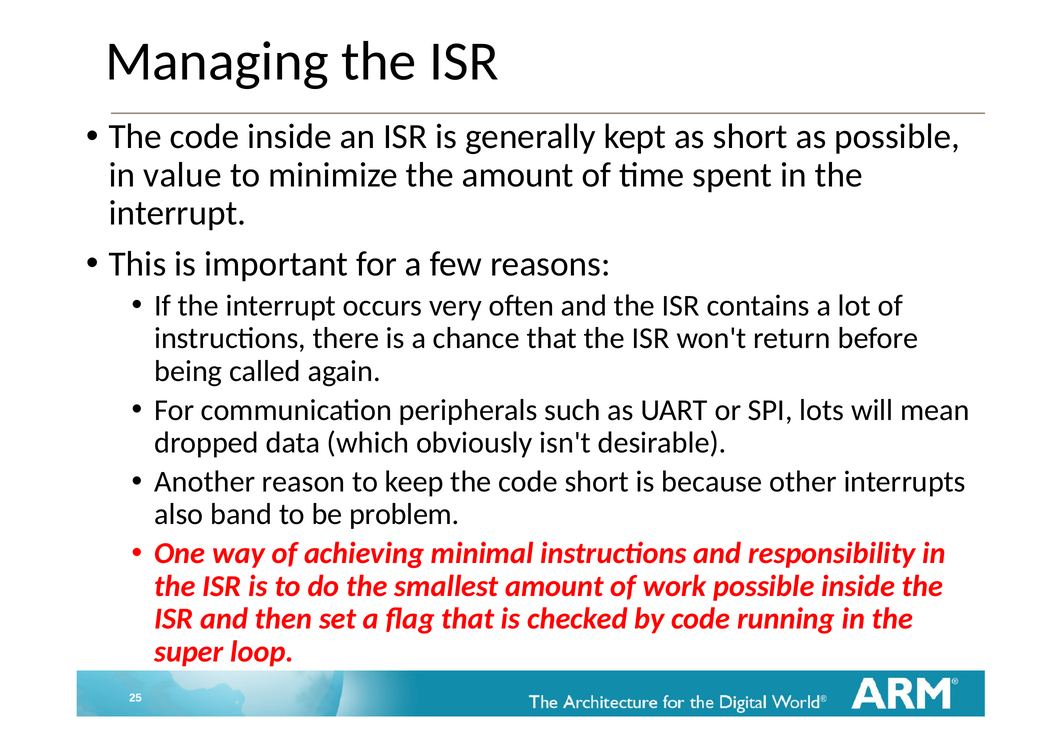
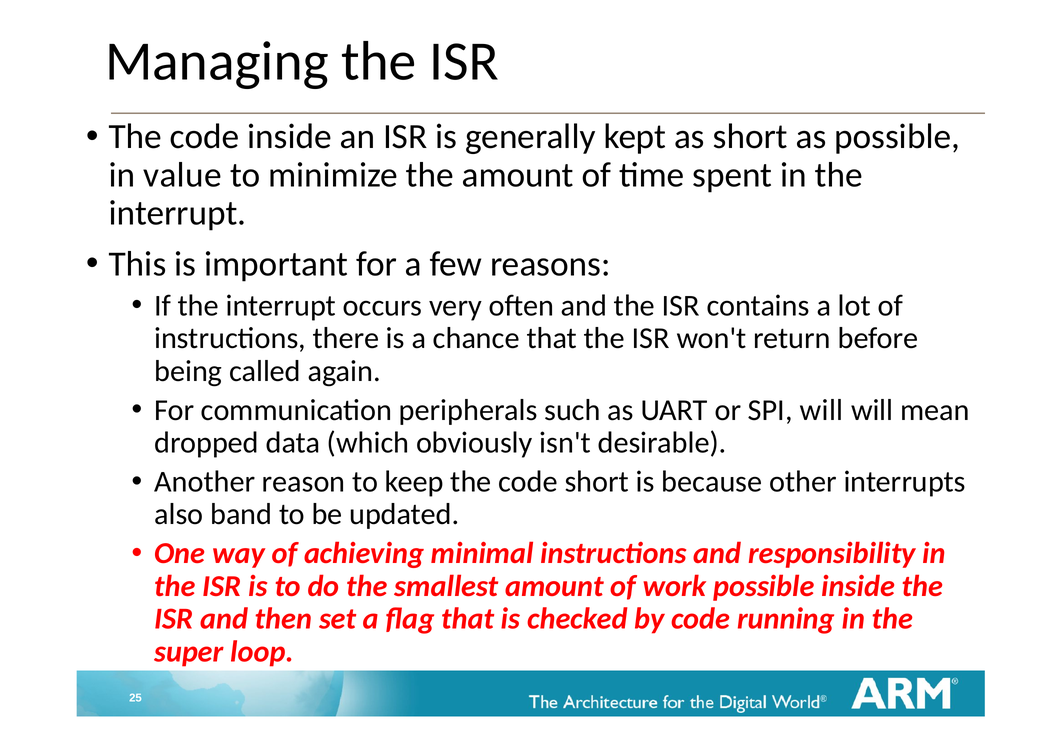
SPI lots: lots -> will
problem: problem -> updated
